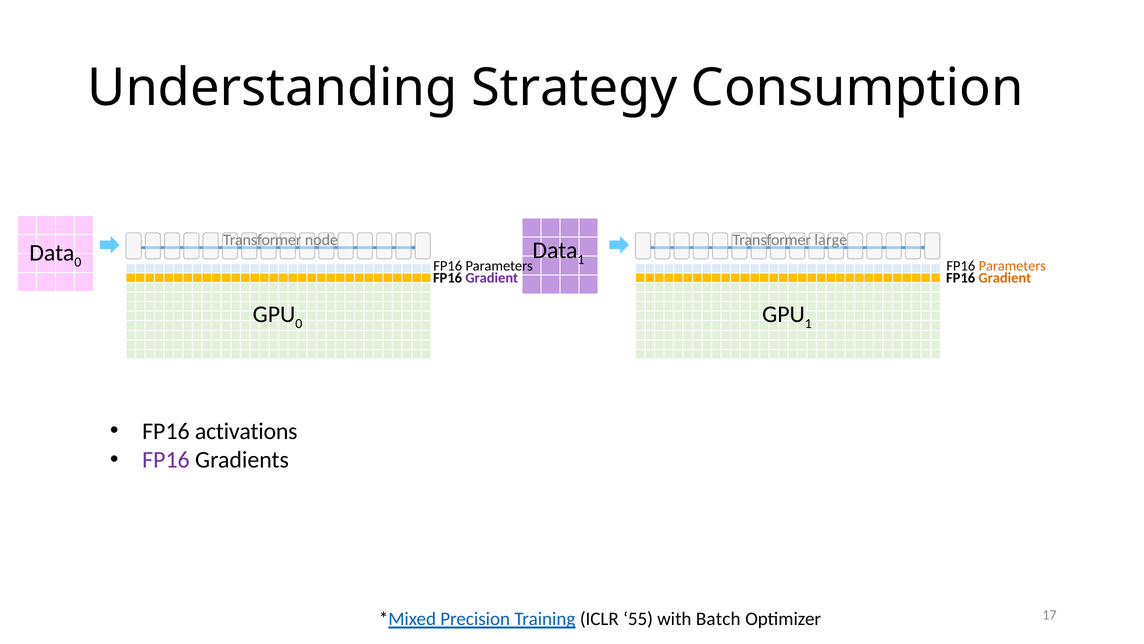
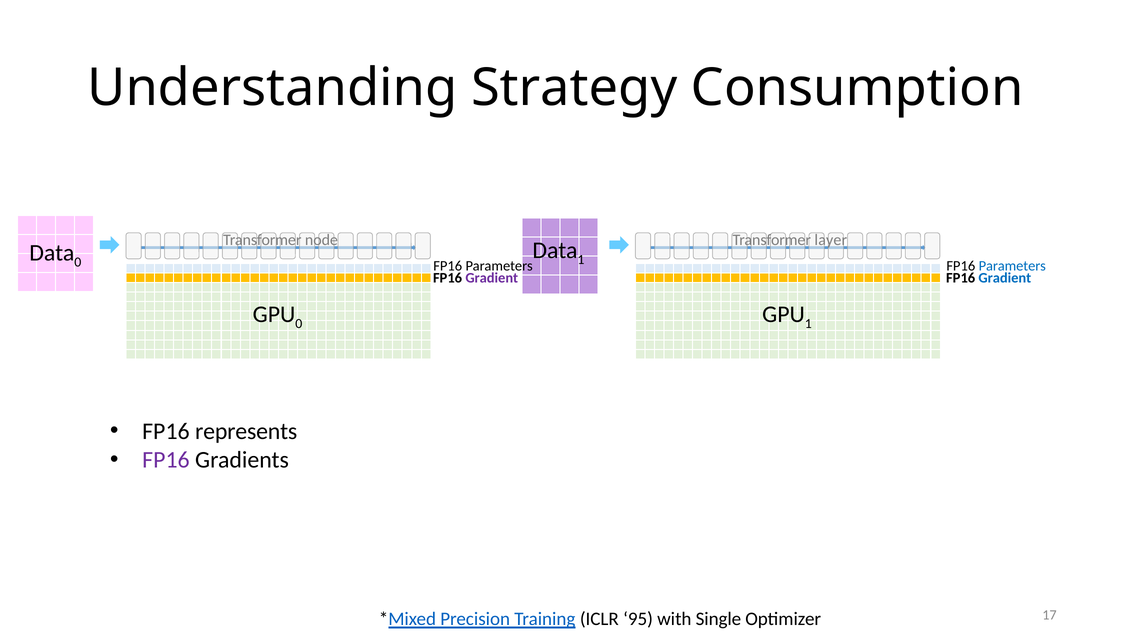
large: large -> layer
Parameters at (1012, 266) colour: orange -> blue
Gradient at (1005, 278) colour: orange -> blue
activations: activations -> represents
55: 55 -> 95
Batch: Batch -> Single
